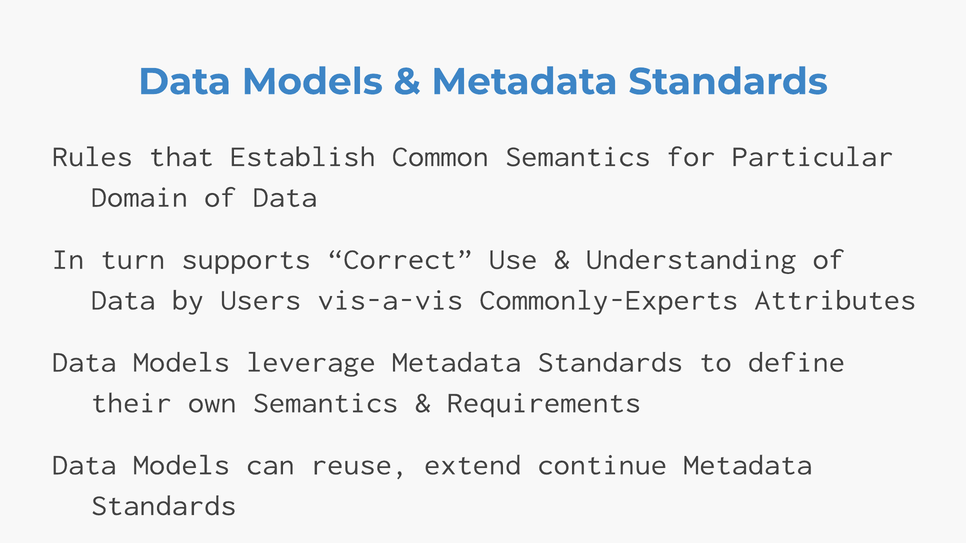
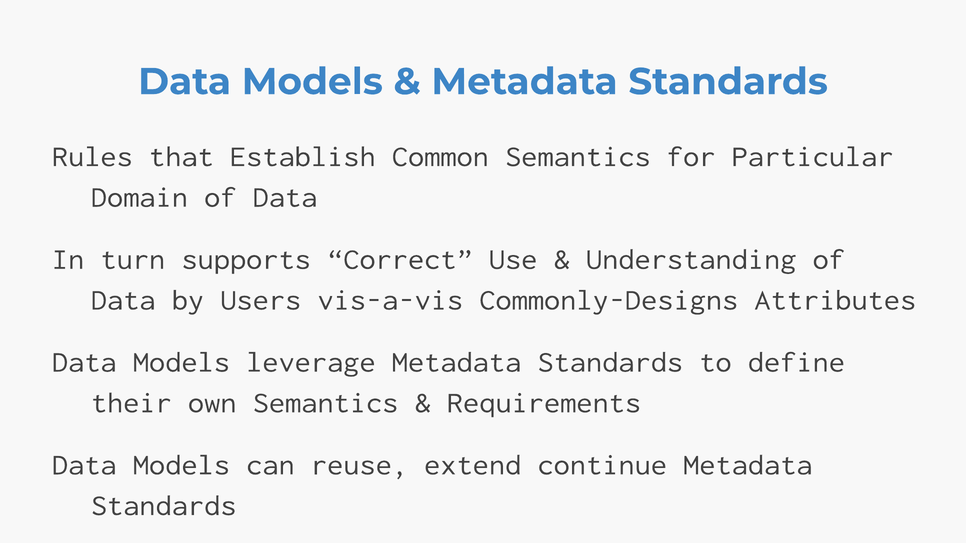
Commonly-Experts: Commonly-Experts -> Commonly-Designs
